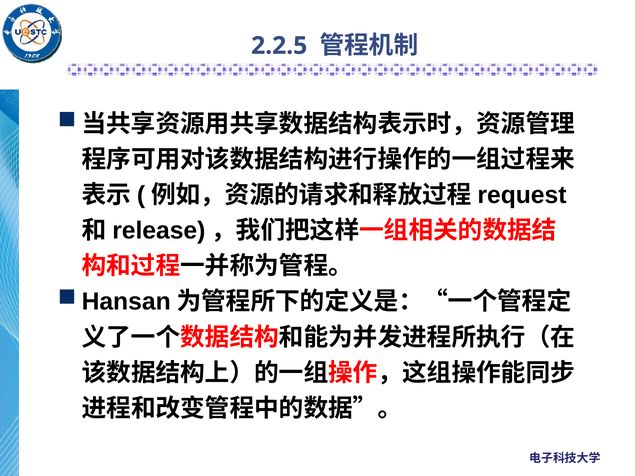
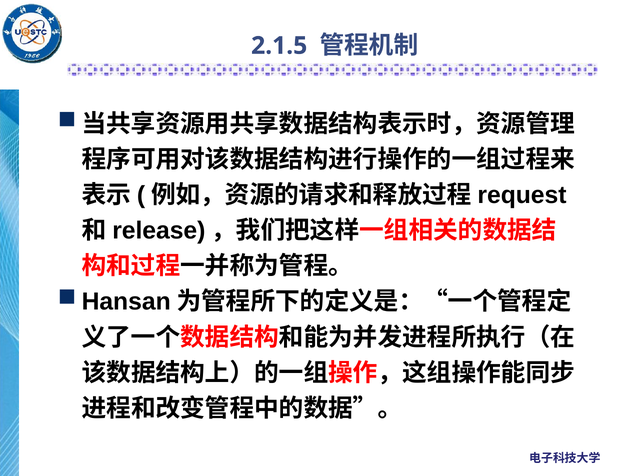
2.2.5: 2.2.5 -> 2.1.5
